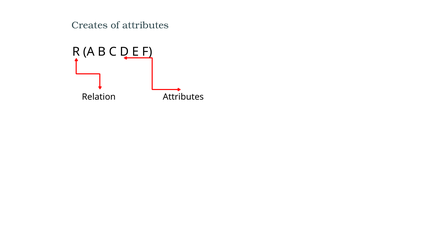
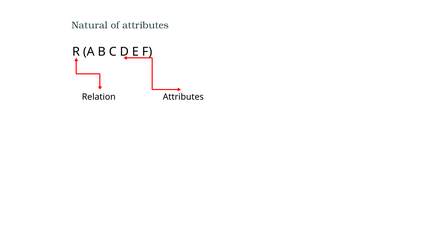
Creates: Creates -> Natural
